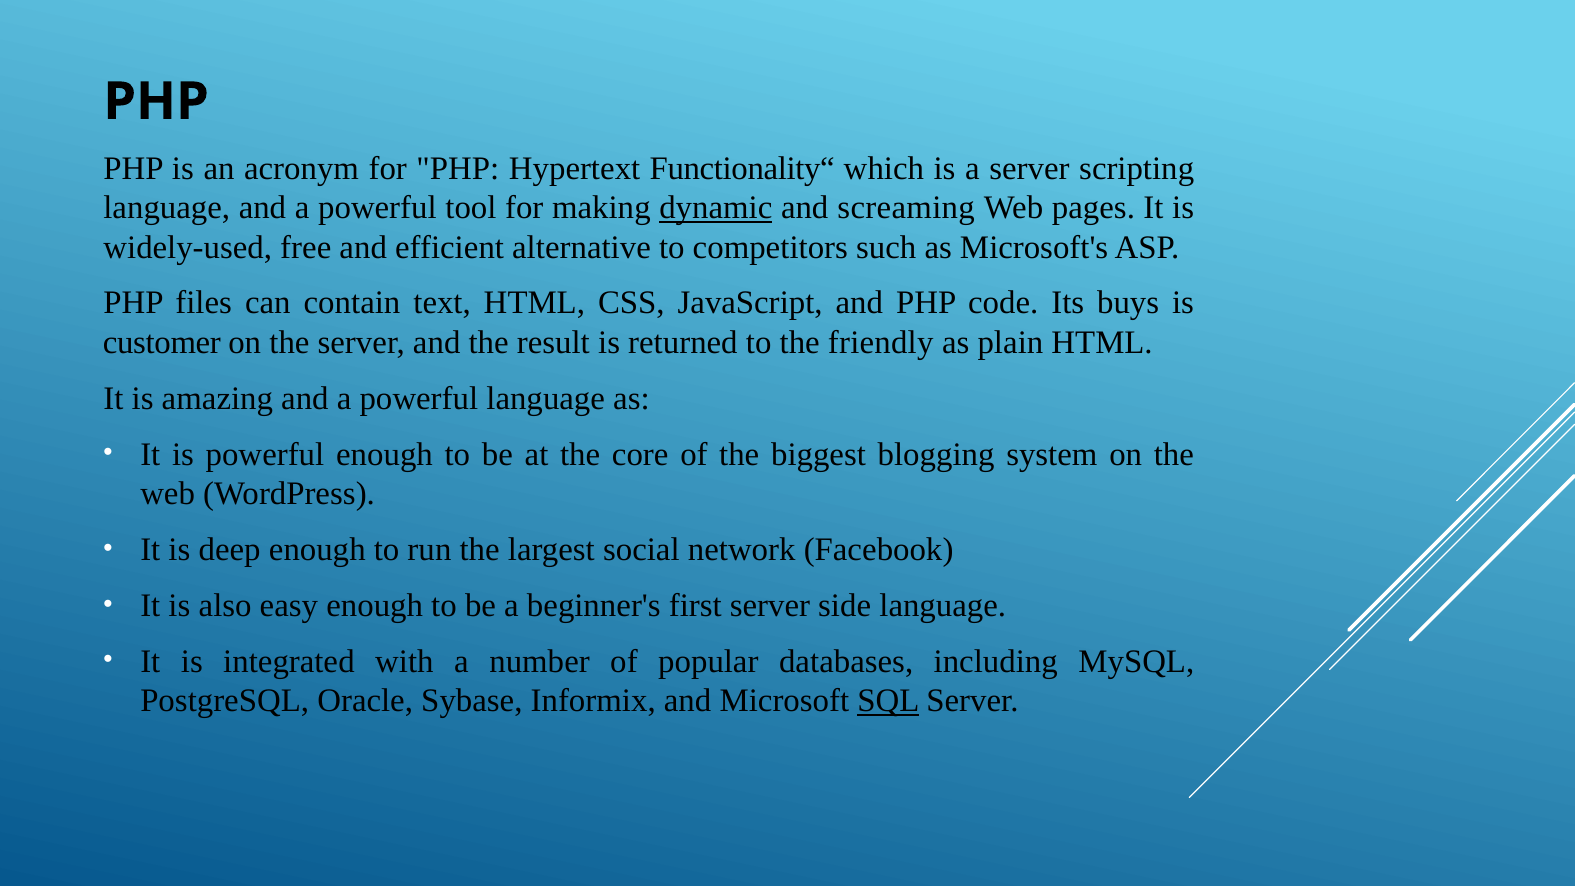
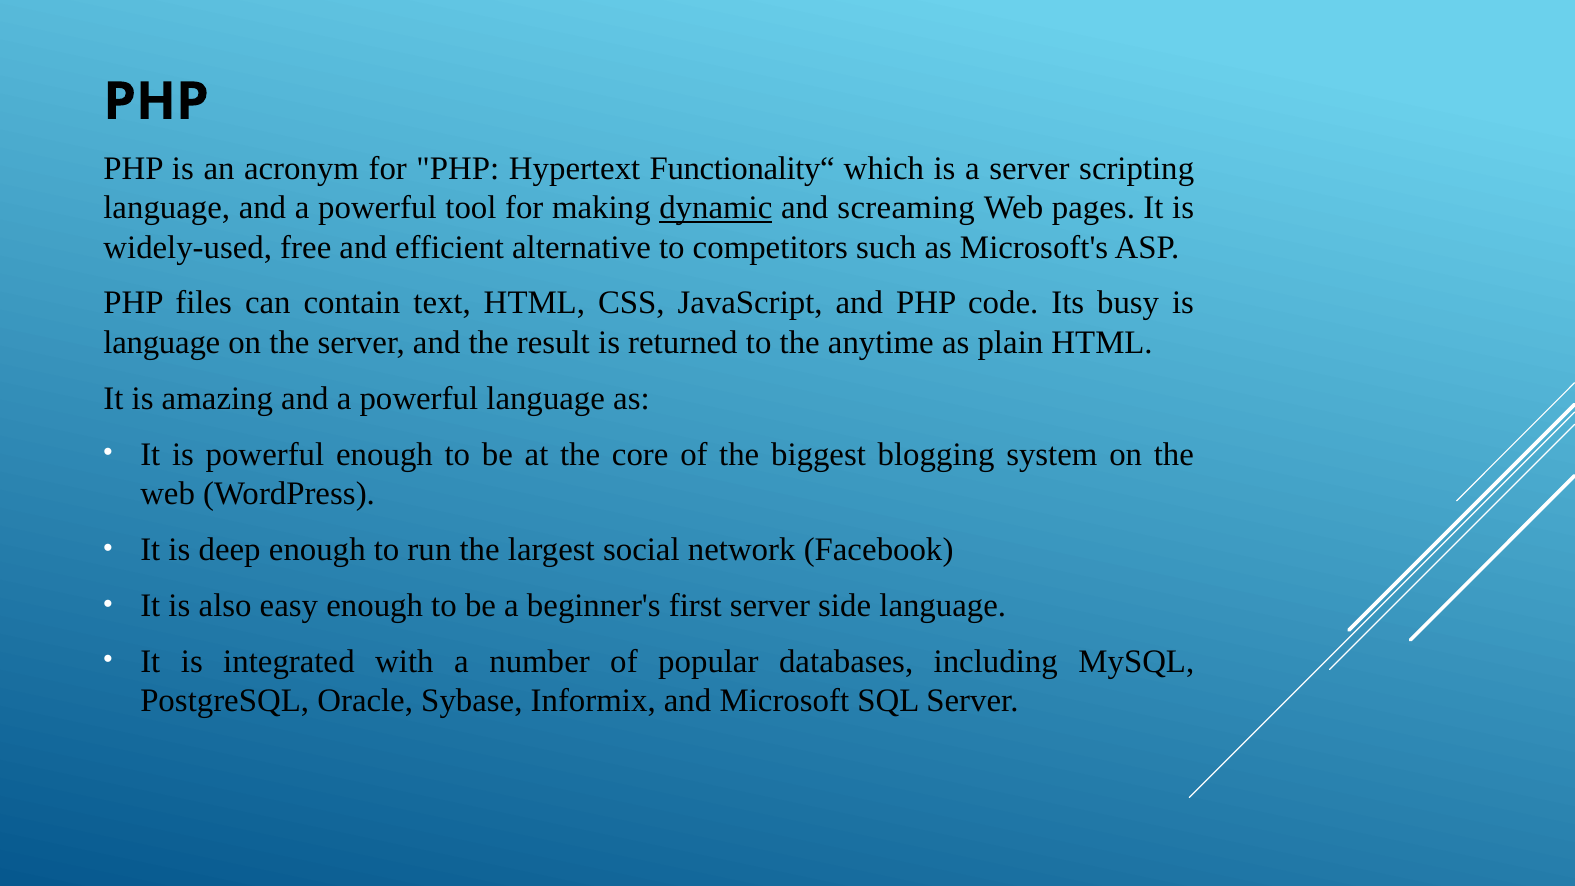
buys: buys -> busy
customer at (162, 343): customer -> language
friendly: friendly -> anytime
SQL underline: present -> none
